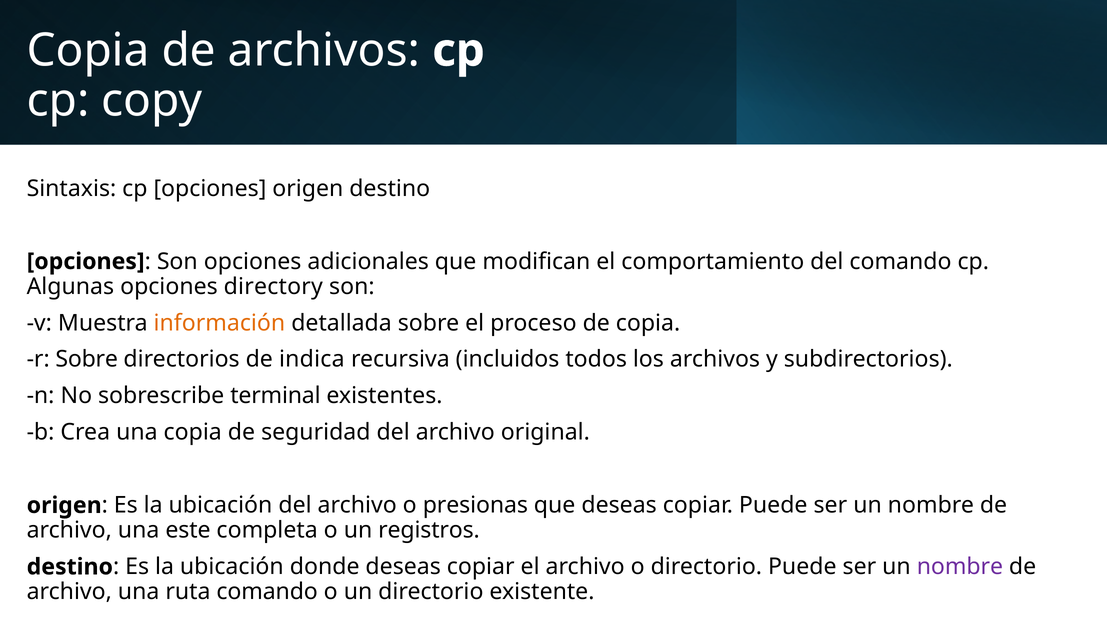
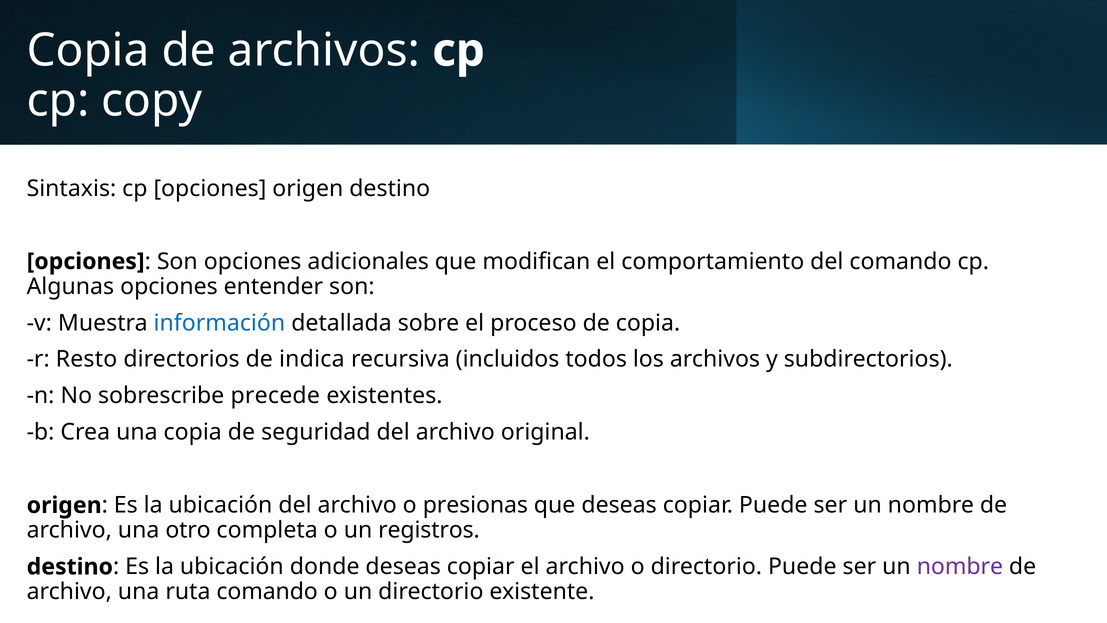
directory: directory -> entender
información colour: orange -> blue
r Sobre: Sobre -> Resto
terminal: terminal -> precede
este: este -> otro
